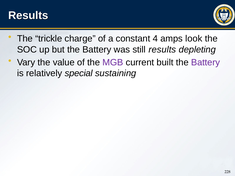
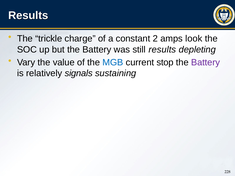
4: 4 -> 2
MGB colour: purple -> blue
built: built -> stop
special: special -> signals
